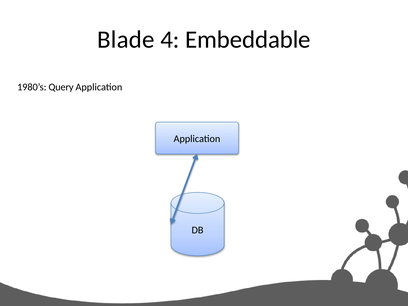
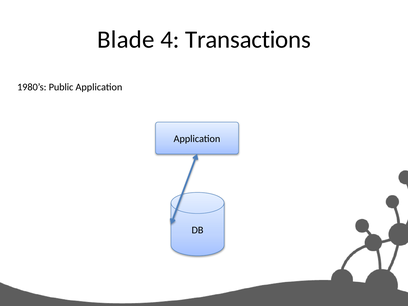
Embeddable: Embeddable -> Transactions
Query: Query -> Public
